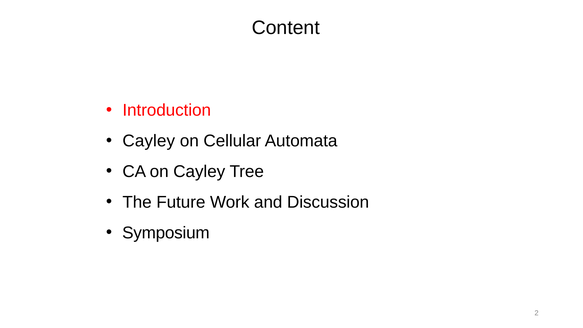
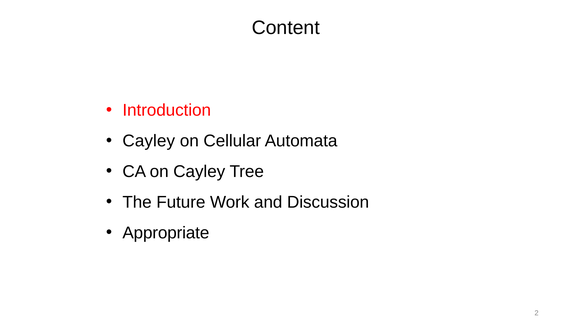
Symposium: Symposium -> Appropriate
